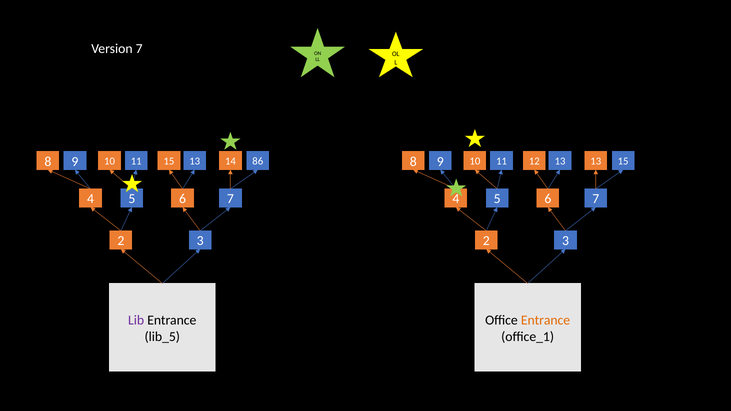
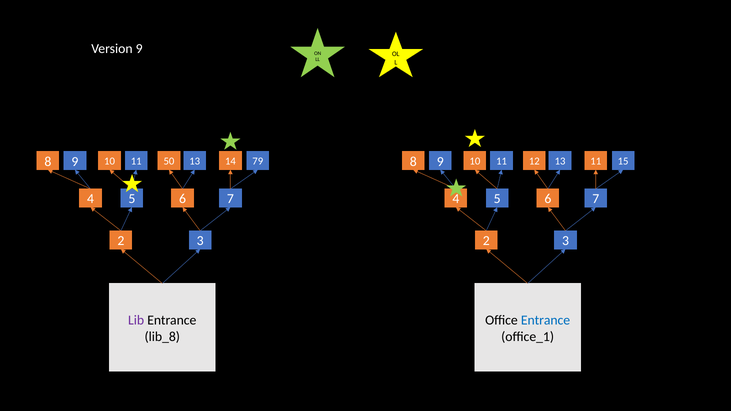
Version 7: 7 -> 9
8 15: 15 -> 50
86: 86 -> 79
12 13: 13 -> 11
Entrance at (546, 320) colour: orange -> blue
lib_5: lib_5 -> lib_8
